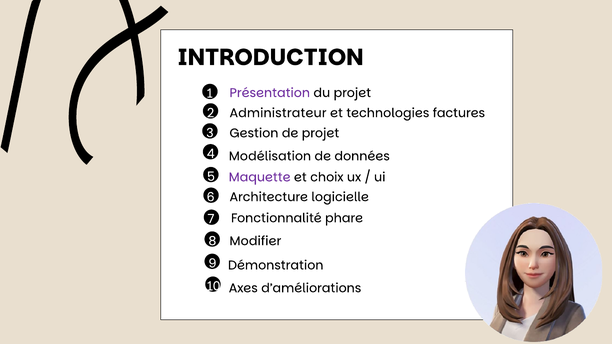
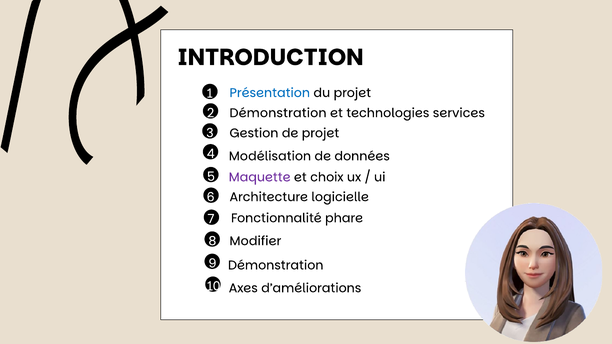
Présentation colour: purple -> blue
Administrateur at (278, 113): Administrateur -> Démonstration
factures: factures -> services
